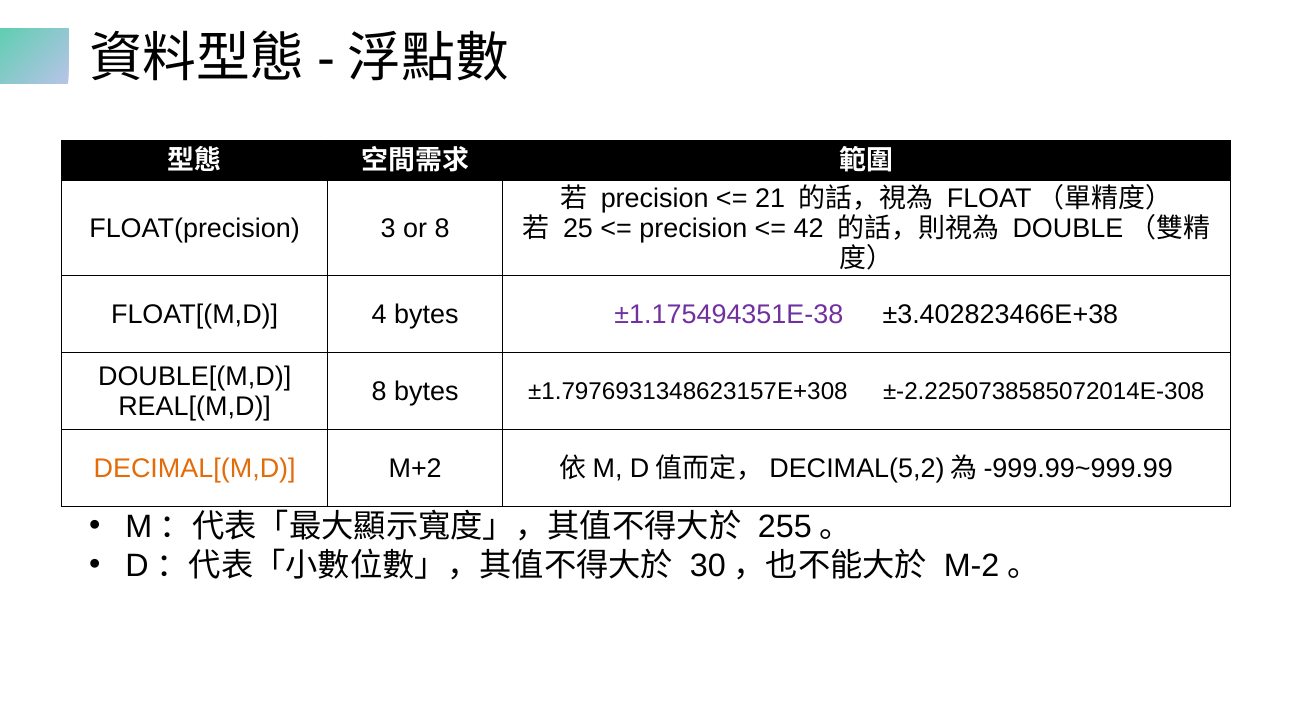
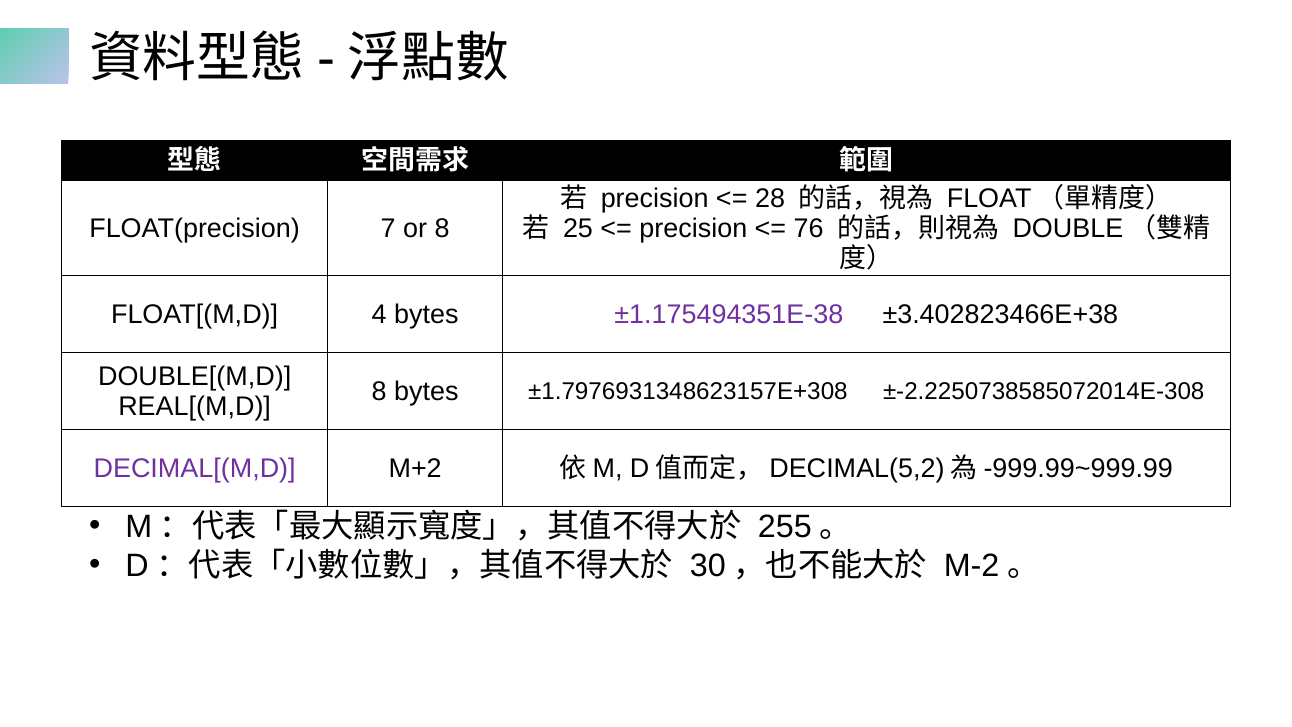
21: 21 -> 28
3: 3 -> 7
42: 42 -> 76
DECIMAL[(M,D colour: orange -> purple
